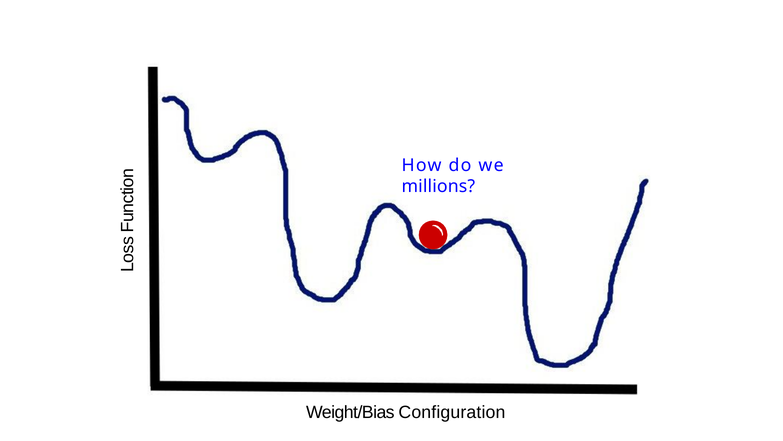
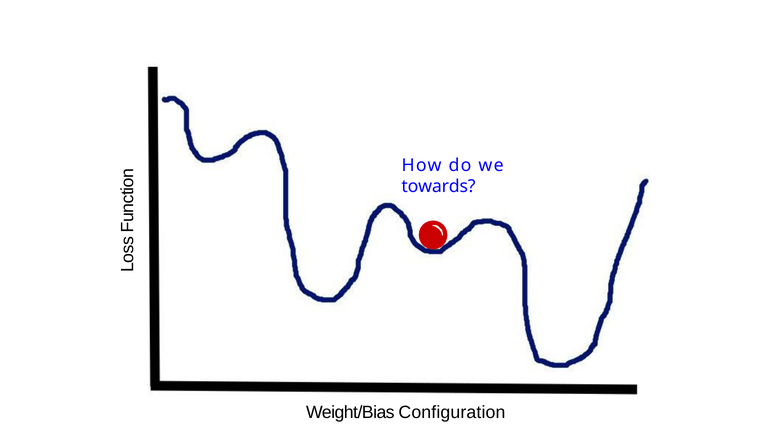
millions: millions -> towards
